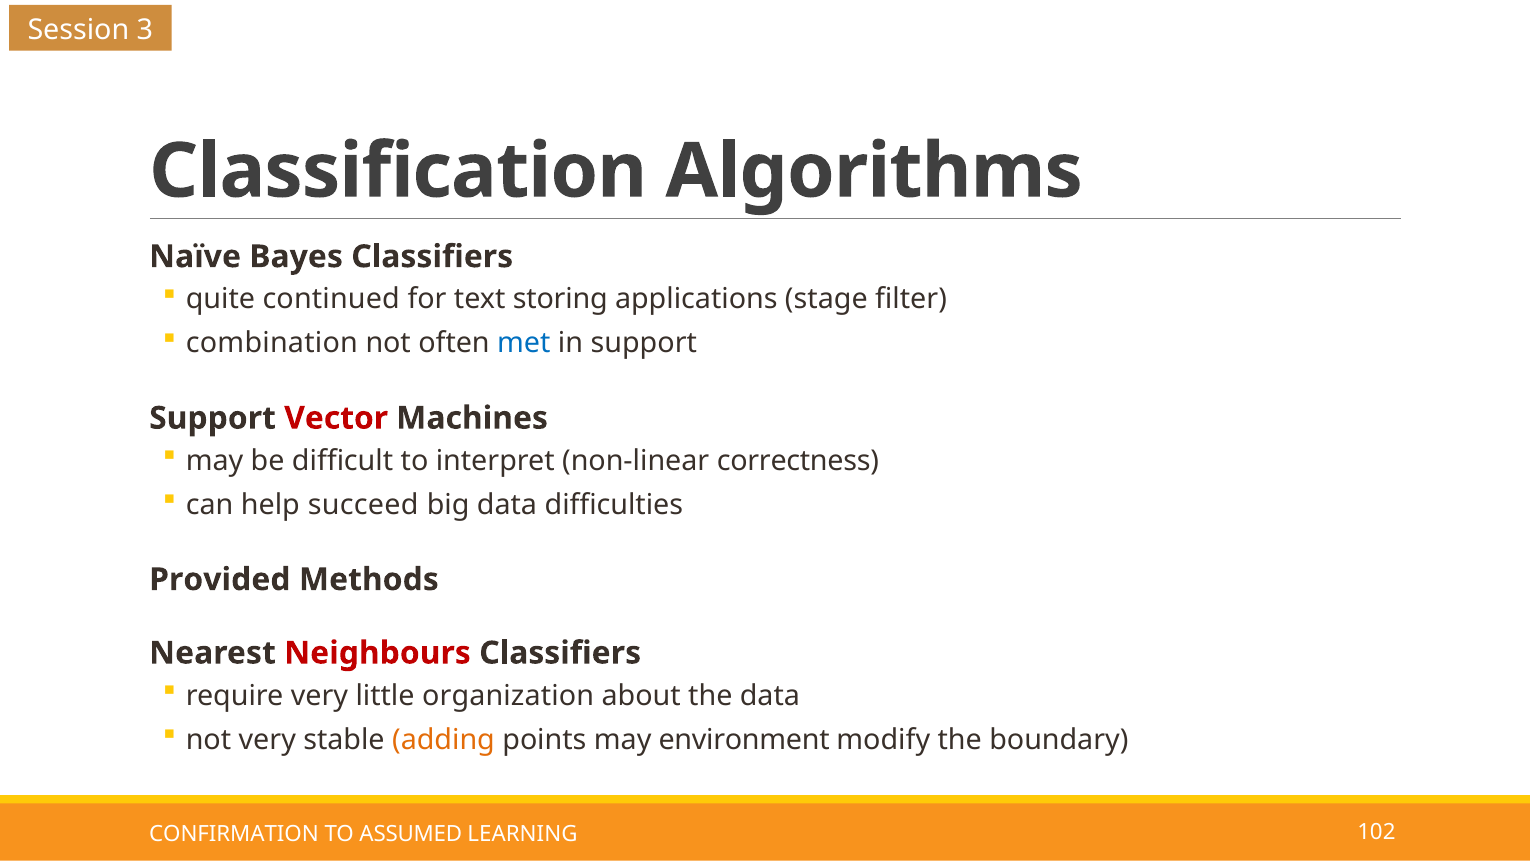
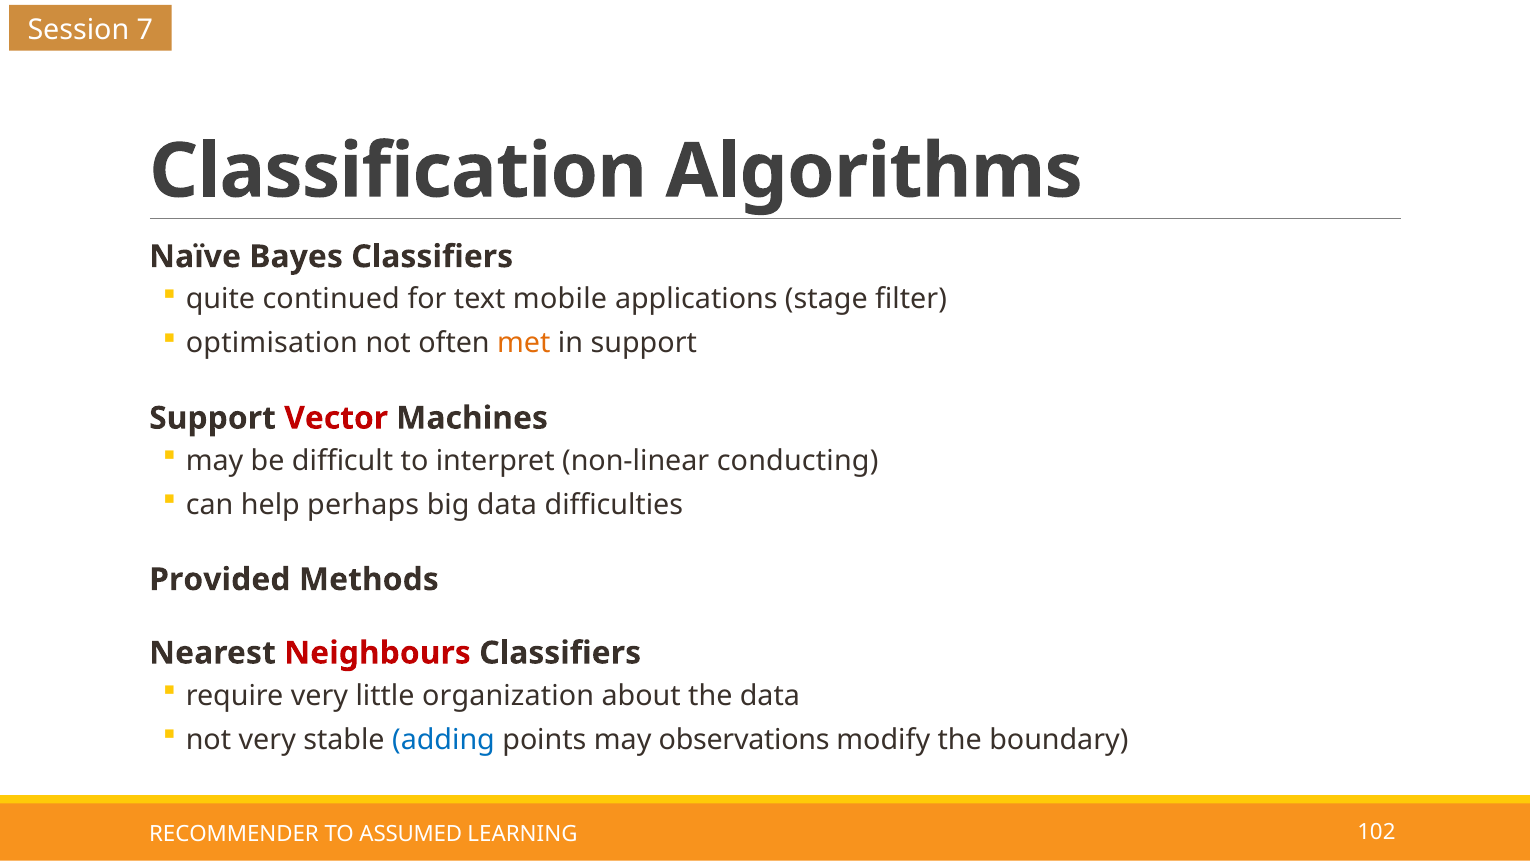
3: 3 -> 7
storing: storing -> mobile
combination: combination -> optimisation
met colour: blue -> orange
correctness: correctness -> conducting
succeed: succeed -> perhaps
adding colour: orange -> blue
environment: environment -> observations
CONFIRMATION: CONFIRMATION -> RECOMMENDER
